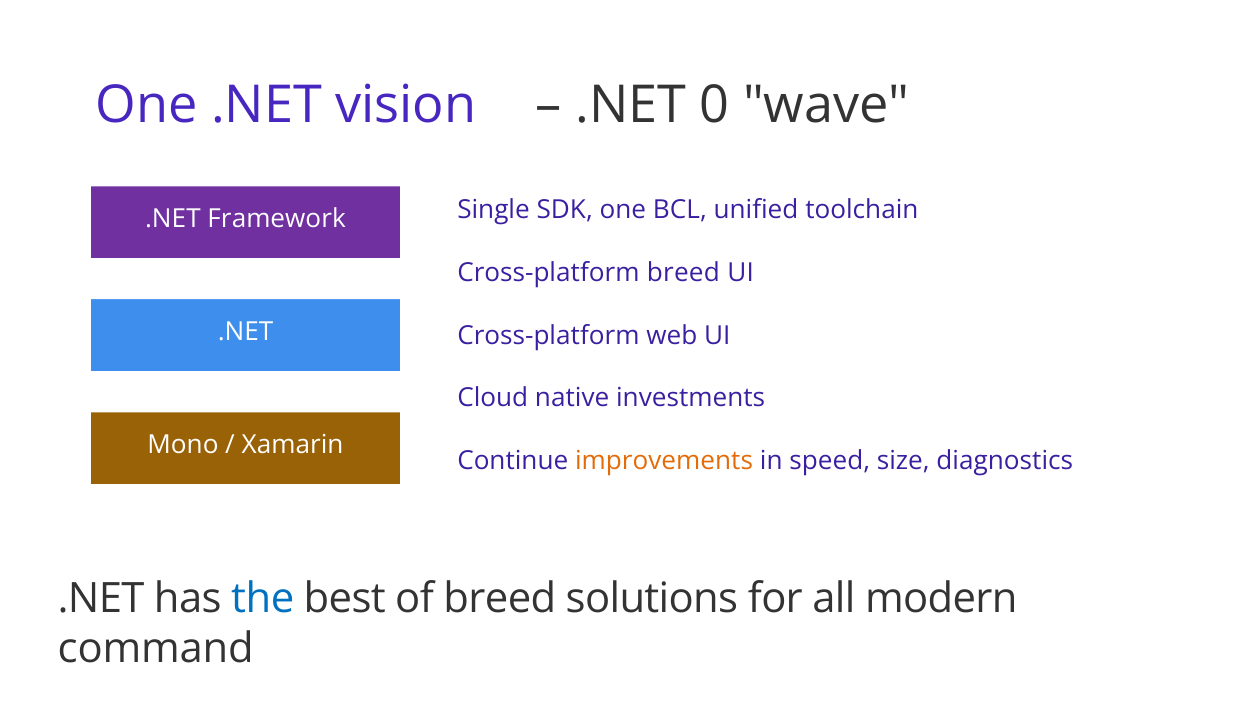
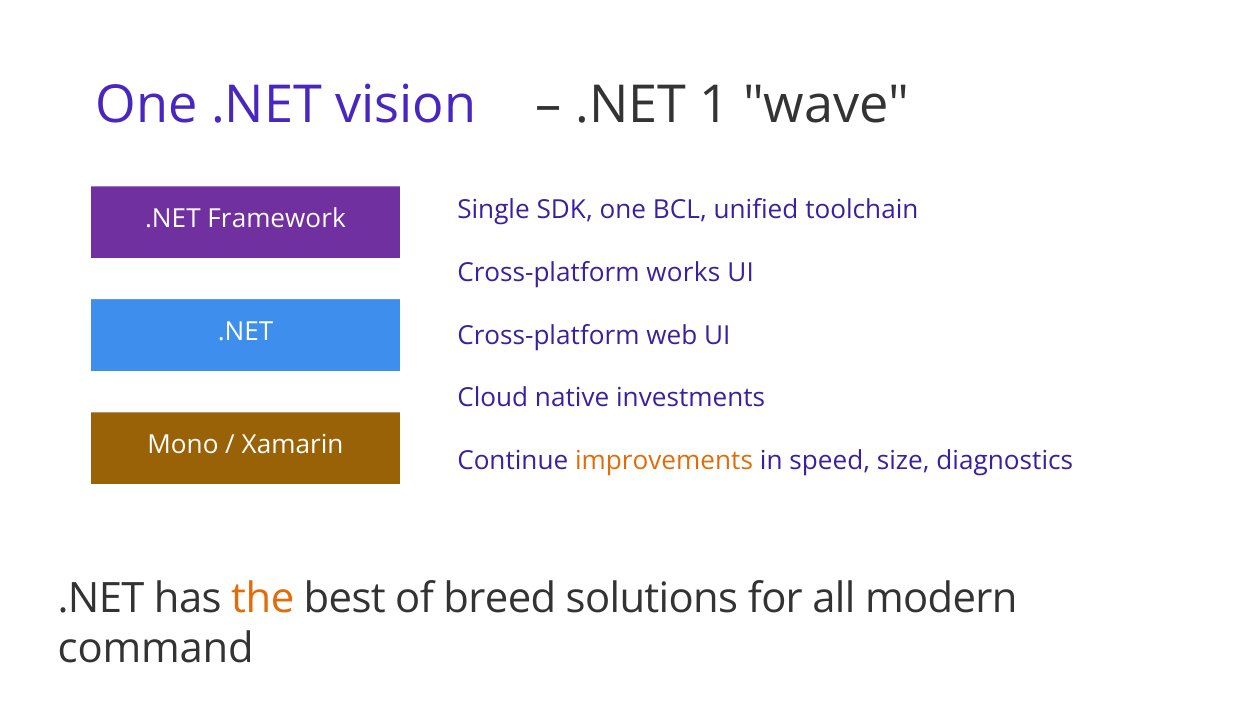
0: 0 -> 1
Cross-platform breed: breed -> works
the colour: blue -> orange
